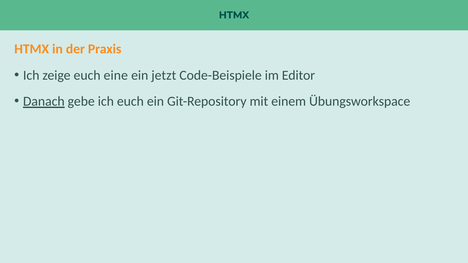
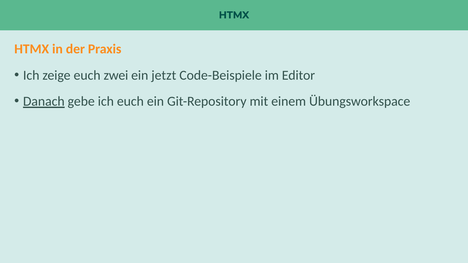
eine: eine -> zwei
